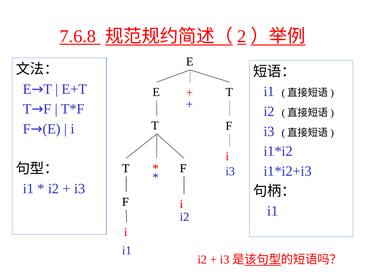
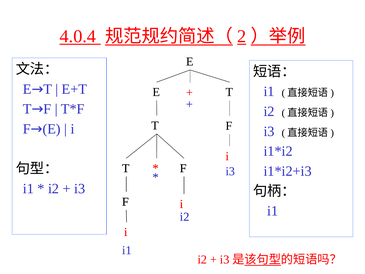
7.6.8: 7.6.8 -> 4.0.4
